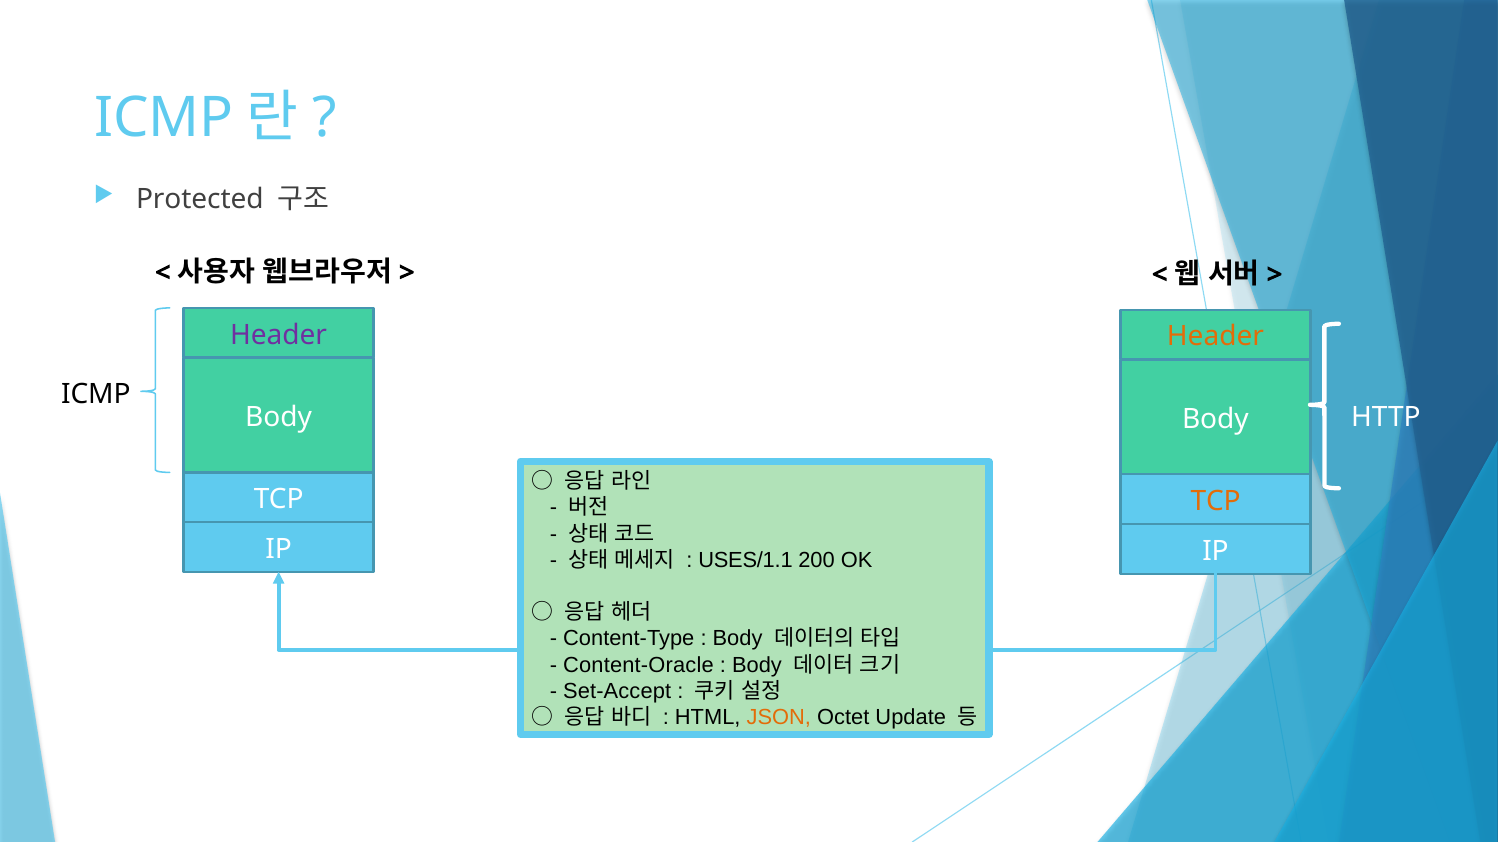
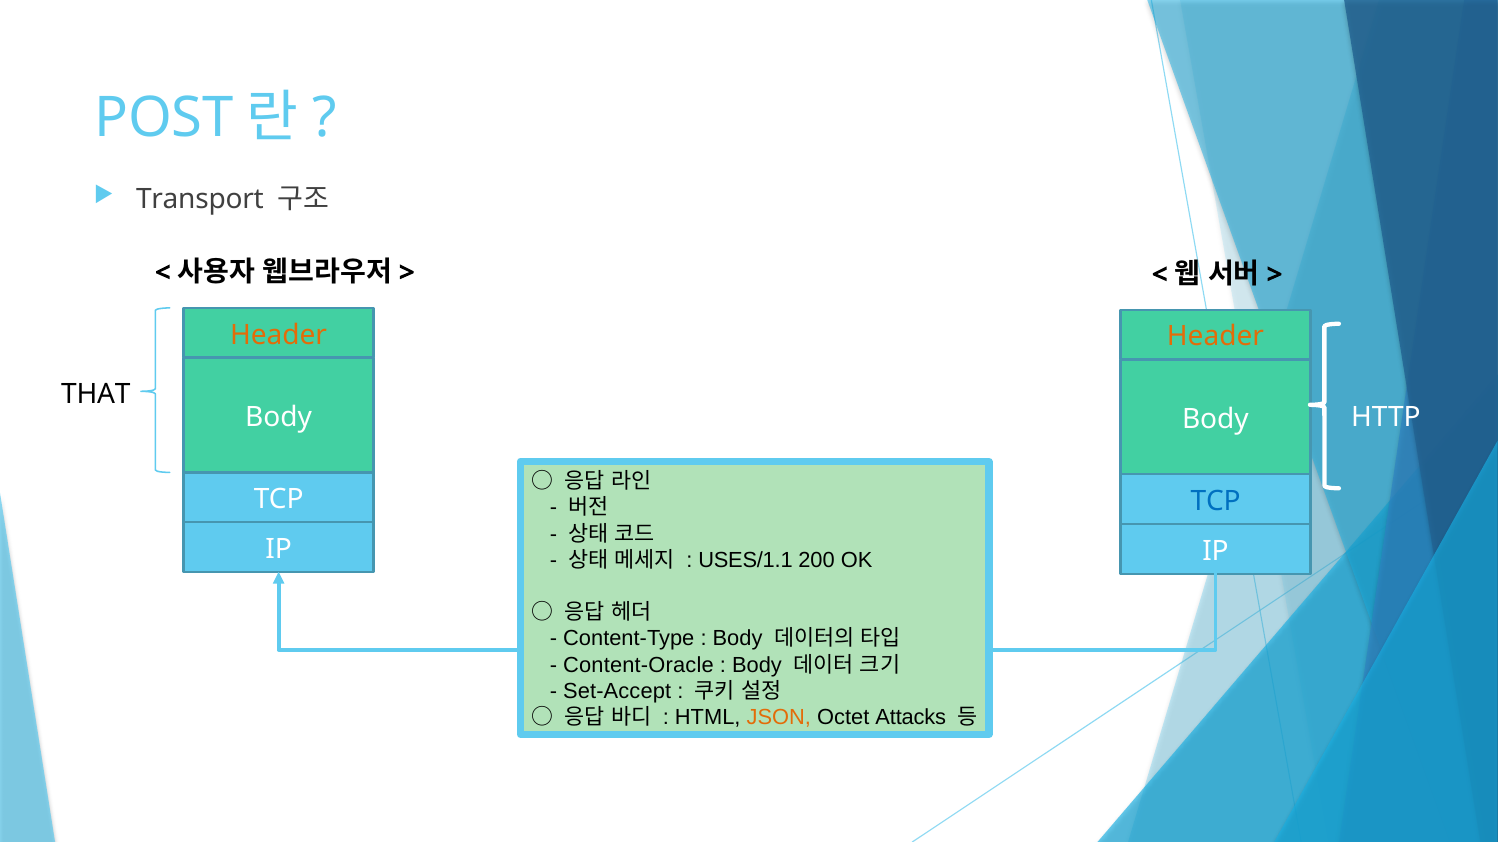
ICMP at (164, 118): ICMP -> POST
Protected: Protected -> Transport
Header at (279, 335) colour: purple -> orange
ICMP at (96, 394): ICMP -> THAT
TCP at (1216, 502) colour: orange -> blue
Update: Update -> Attacks
